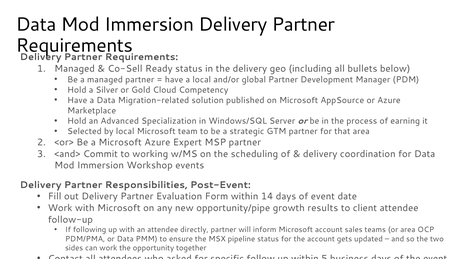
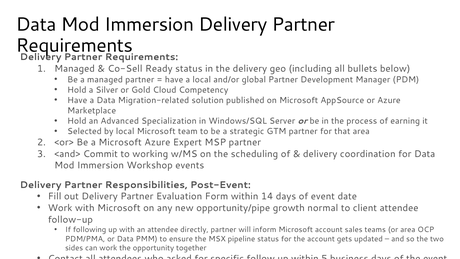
results: results -> normal
